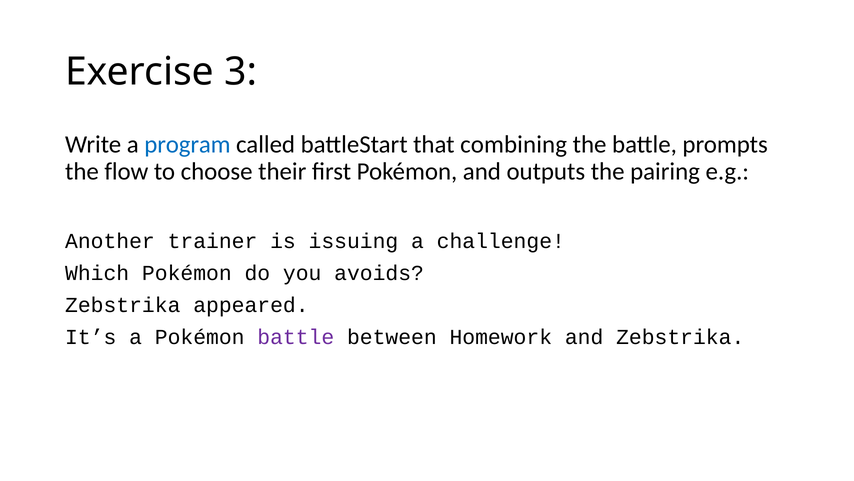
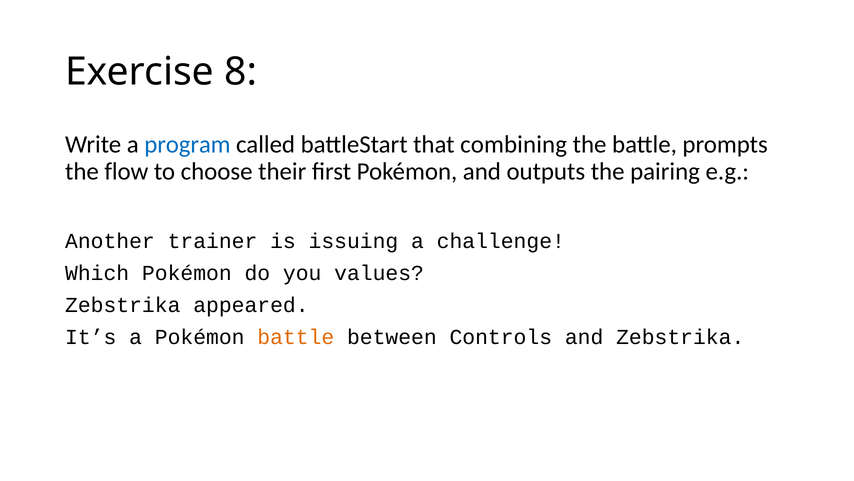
3: 3 -> 8
avoids: avoids -> values
battle at (296, 337) colour: purple -> orange
Homework: Homework -> Controls
